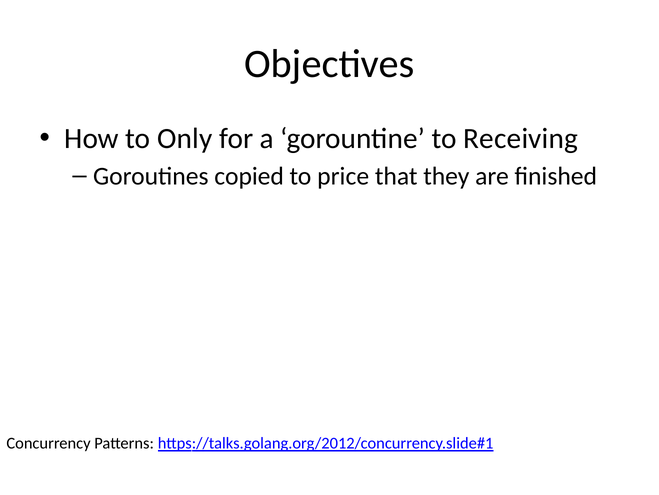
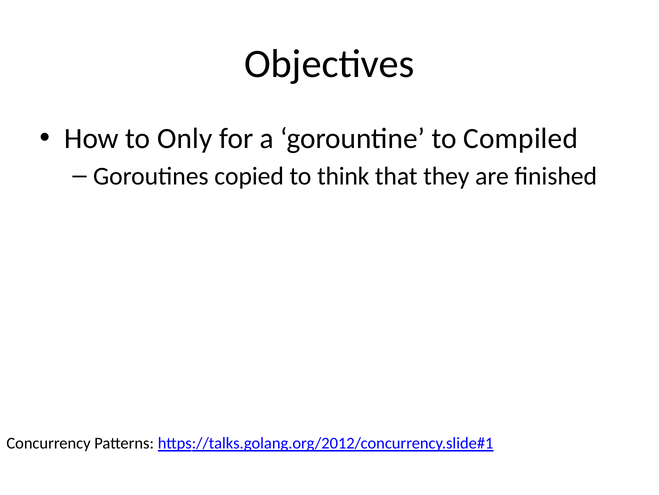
Receiving: Receiving -> Compiled
price: price -> think
